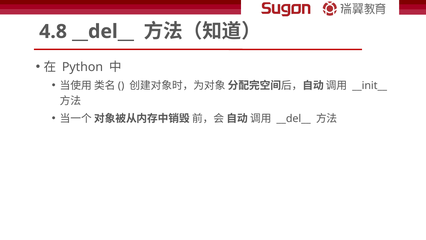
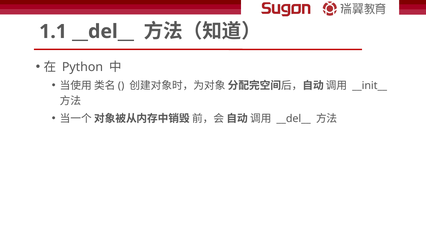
4.8: 4.8 -> 1.1
